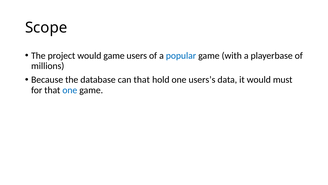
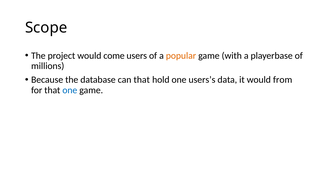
would game: game -> come
popular colour: blue -> orange
must: must -> from
